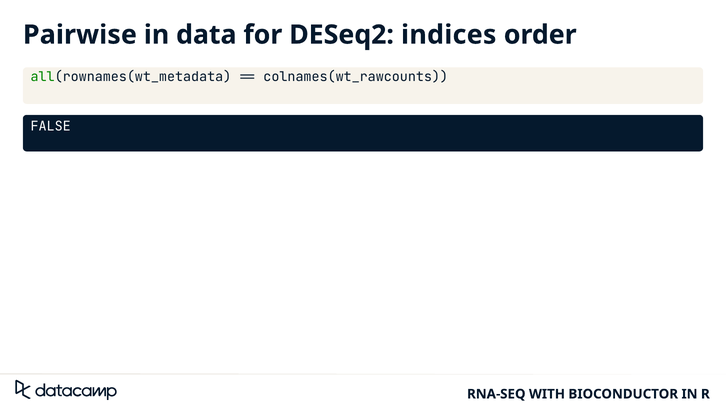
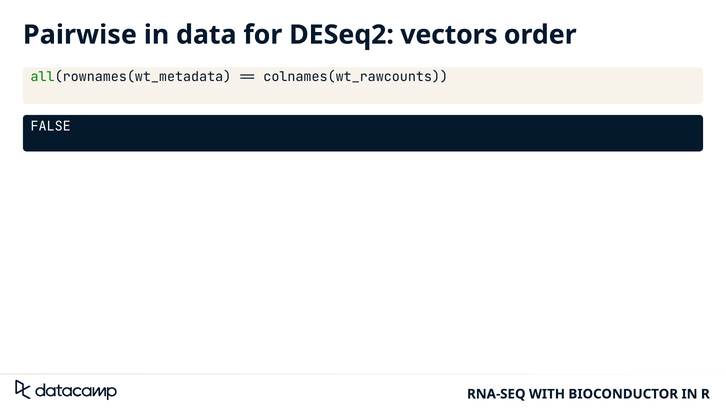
indices: indices -> vectors
